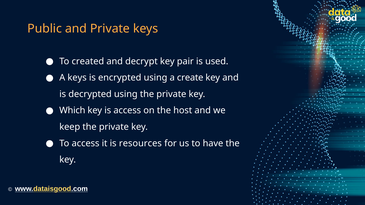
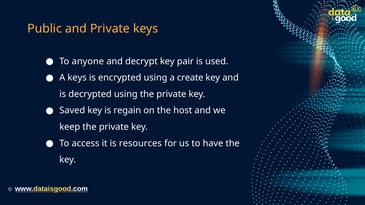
created: created -> anyone
Which: Which -> Saved
is access: access -> regain
